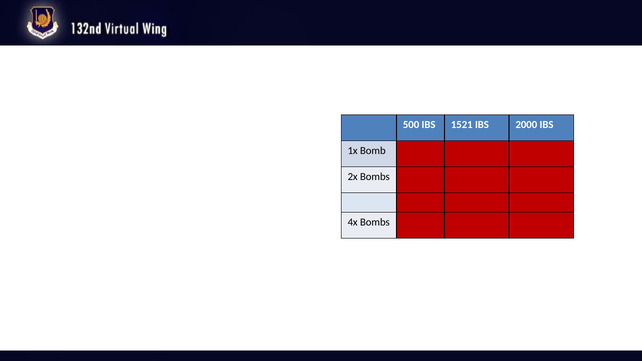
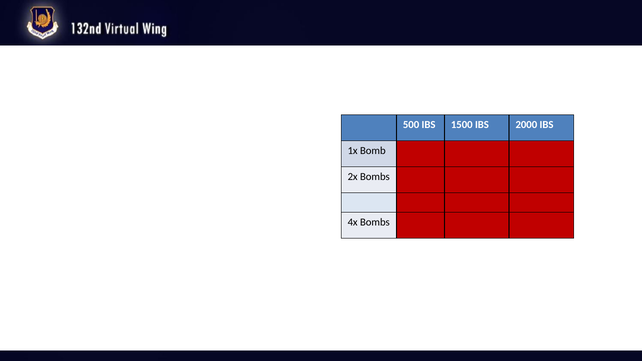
1521: 1521 -> 1500
